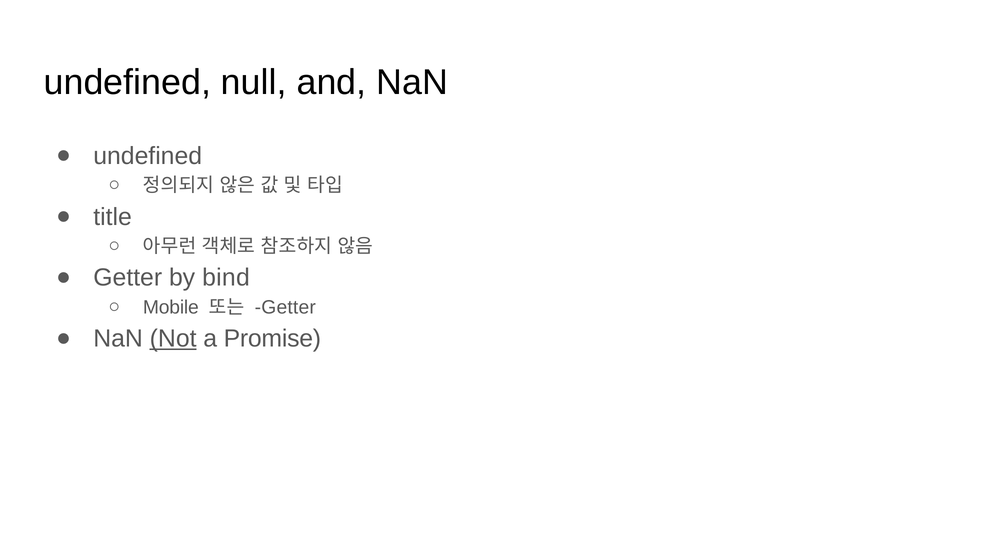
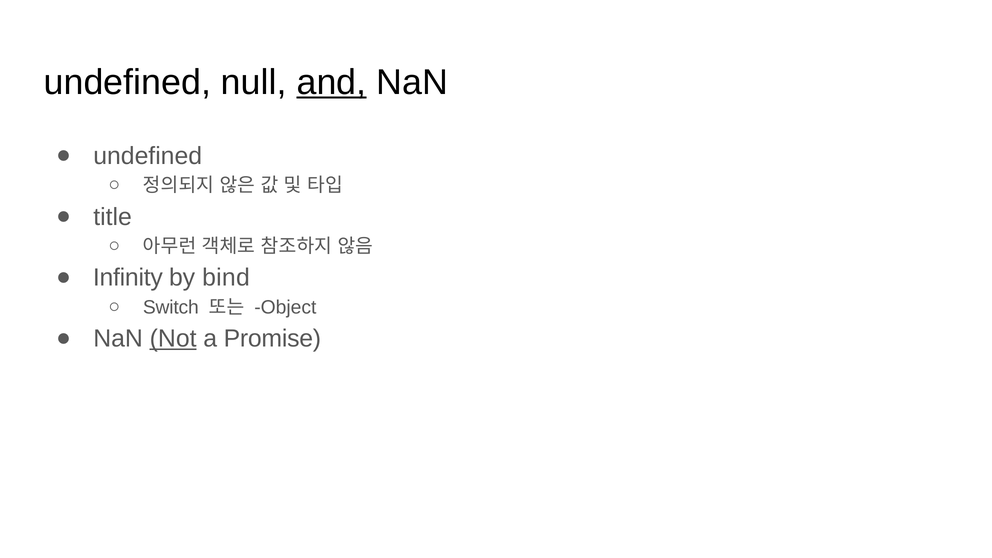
and underline: none -> present
Getter at (128, 278): Getter -> Infinity
Mobile: Mobile -> Switch
Getter at (285, 307): Getter -> Object
